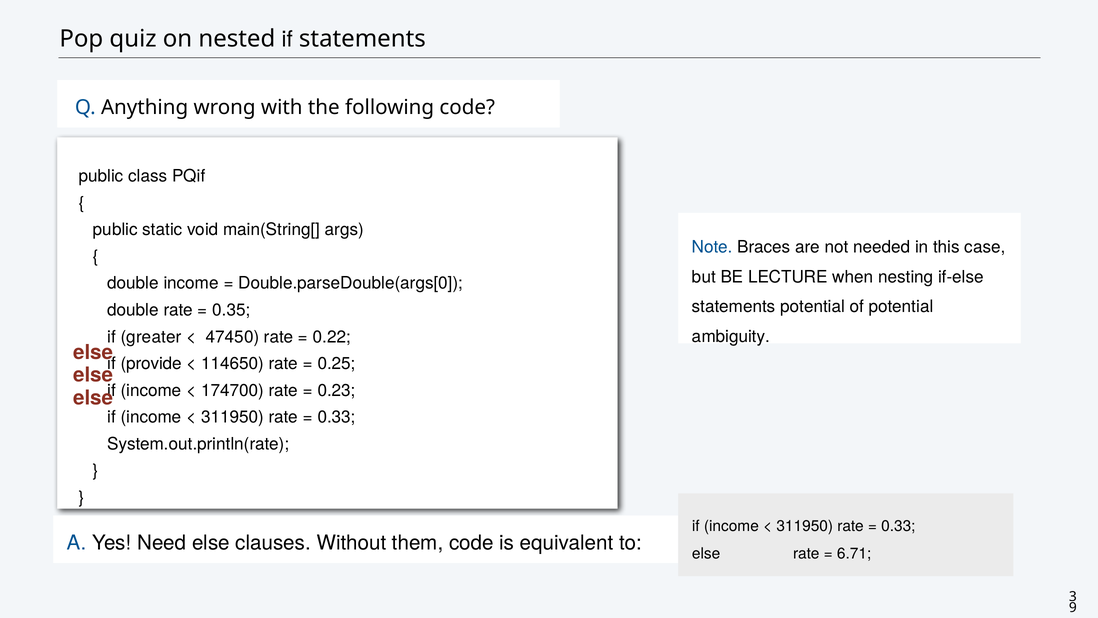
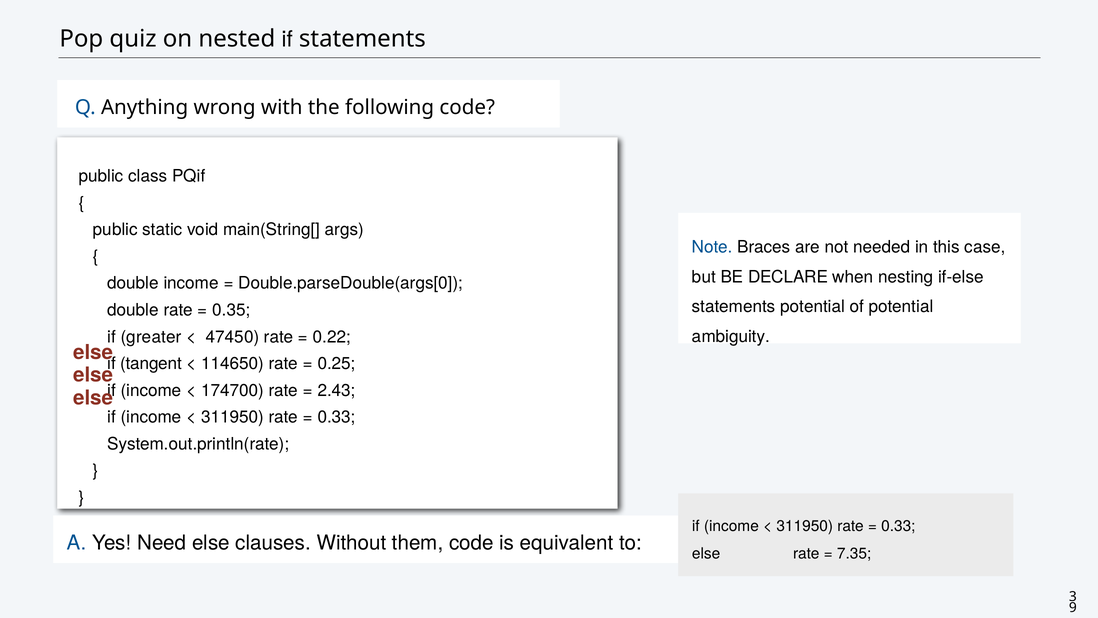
LECTURE: LECTURE -> DECLARE
provide: provide -> tangent
0.23: 0.23 -> 2.43
6.71: 6.71 -> 7.35
